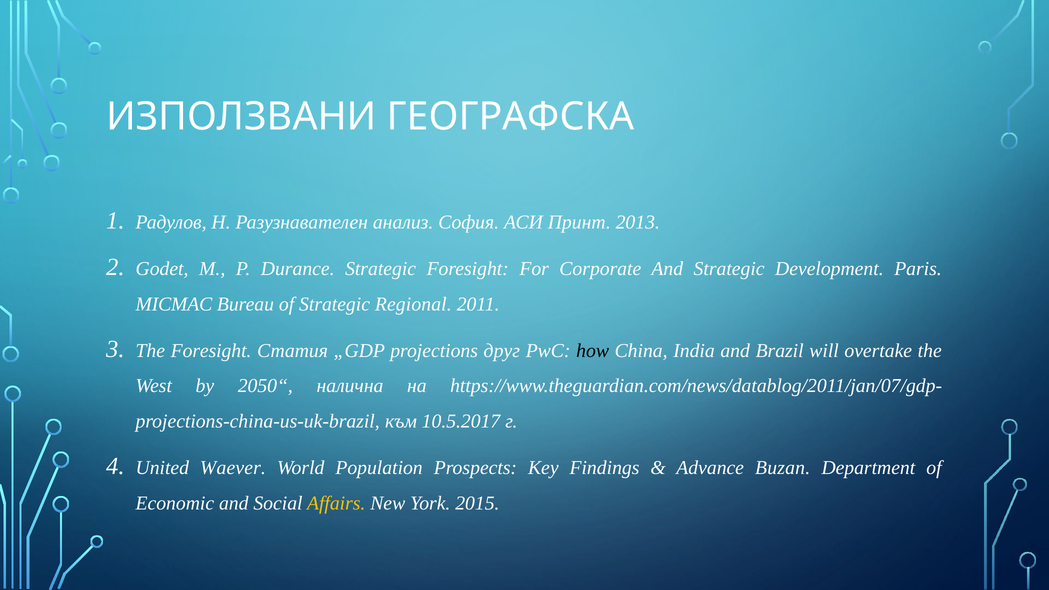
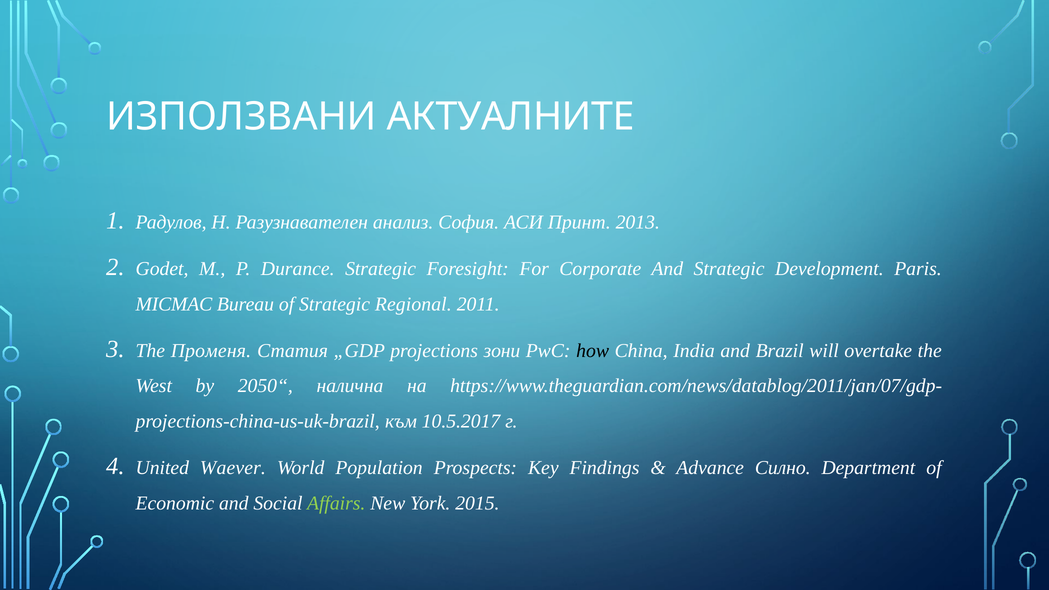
ГЕОГРАФСКА: ГЕОГРАФСКА -> АКТУАЛНИТЕ
The Foresight: Foresight -> Променя
друг: друг -> зони
Buzan: Buzan -> Силно
Affairs colour: yellow -> light green
